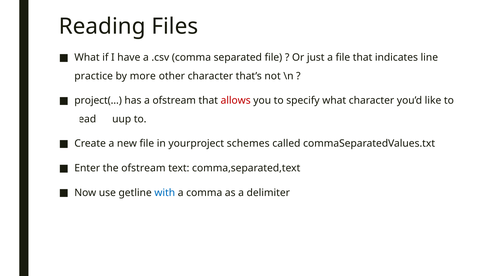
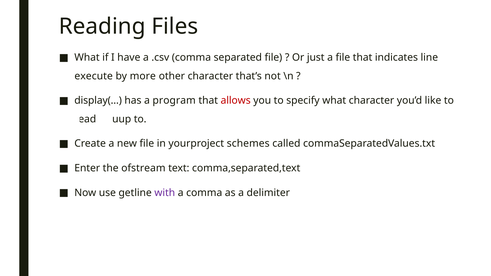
practice: practice -> execute
project(…: project(… -> display(…
a ofstream: ofstream -> program
with colour: blue -> purple
